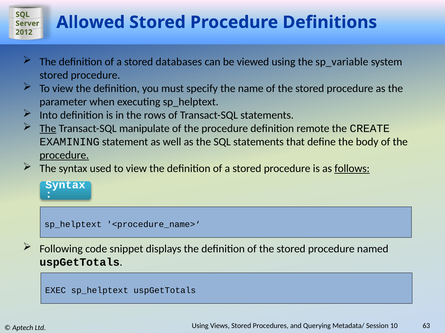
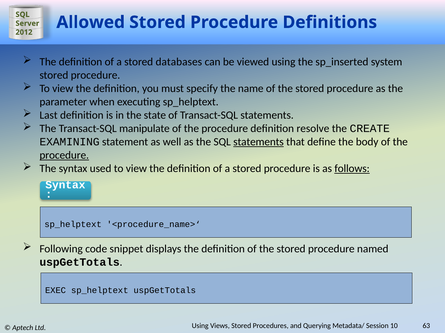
sp_variable: sp_variable -> sp_inserted
Into: Into -> Last
rows: rows -> state
The at (48, 129) underline: present -> none
remote: remote -> resolve
statements at (259, 142) underline: none -> present
